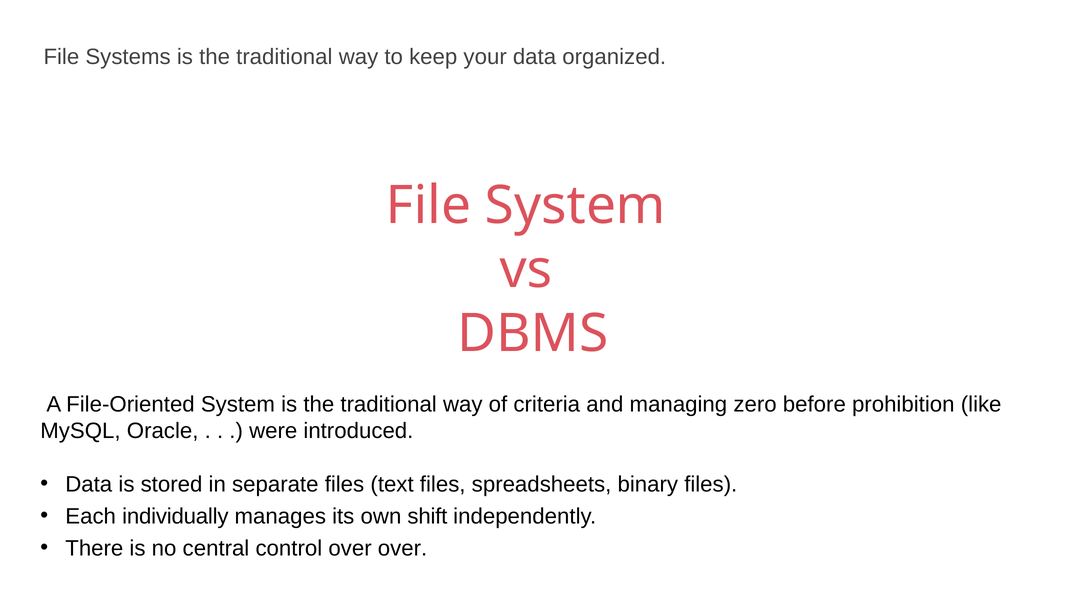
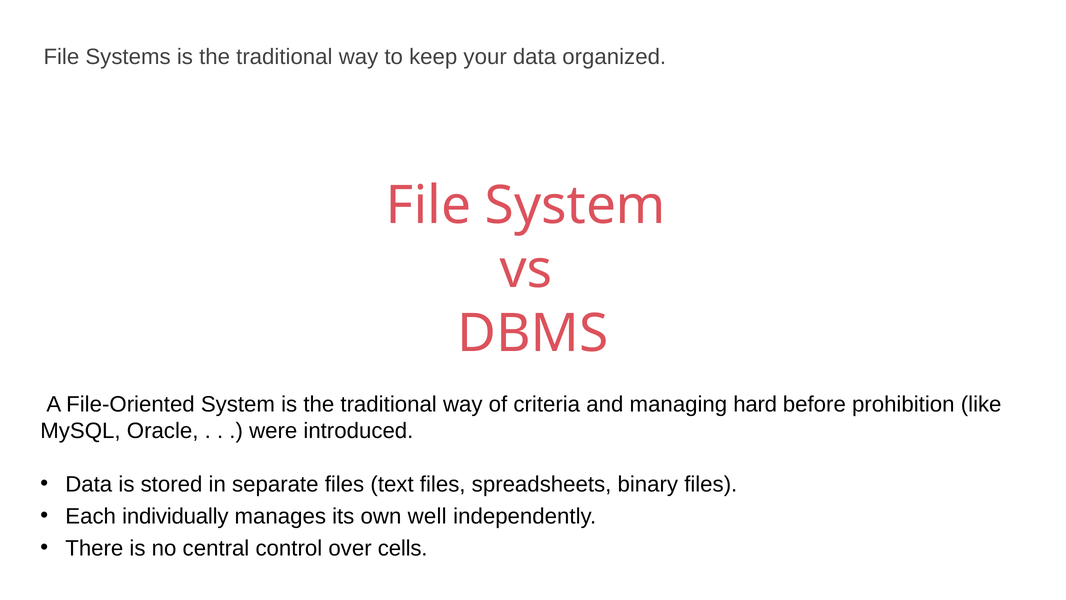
zero: zero -> hard
shift: shift -> well
over over: over -> cells
